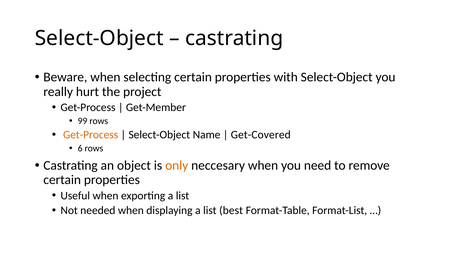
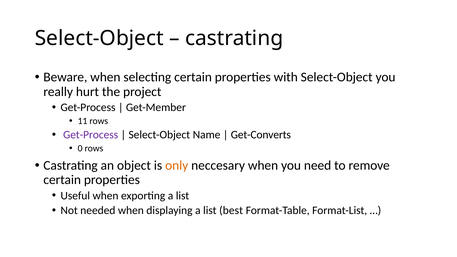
99: 99 -> 11
Get-Process at (91, 135) colour: orange -> purple
Get-Covered: Get-Covered -> Get-Converts
6: 6 -> 0
